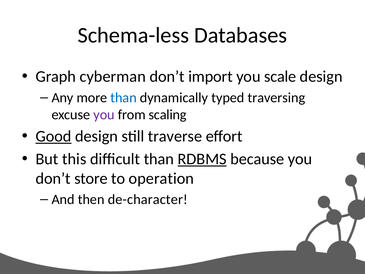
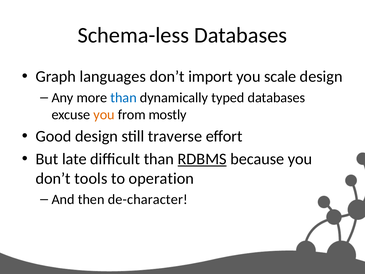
cyberman: cyberman -> languages
typed traversing: traversing -> databases
you at (104, 115) colour: purple -> orange
scaling: scaling -> mostly
Good underline: present -> none
this: this -> late
store: store -> tools
